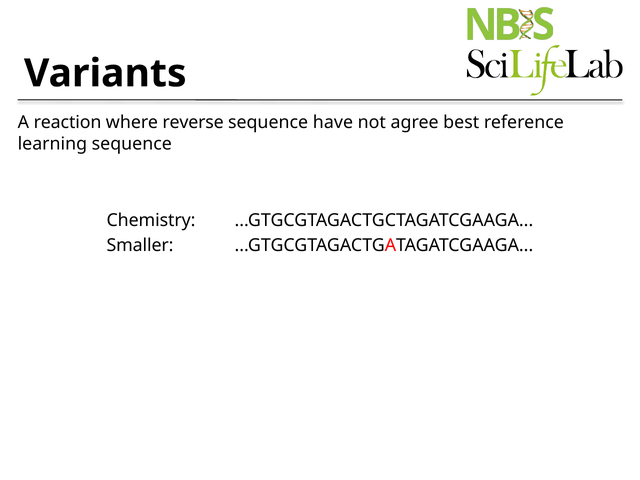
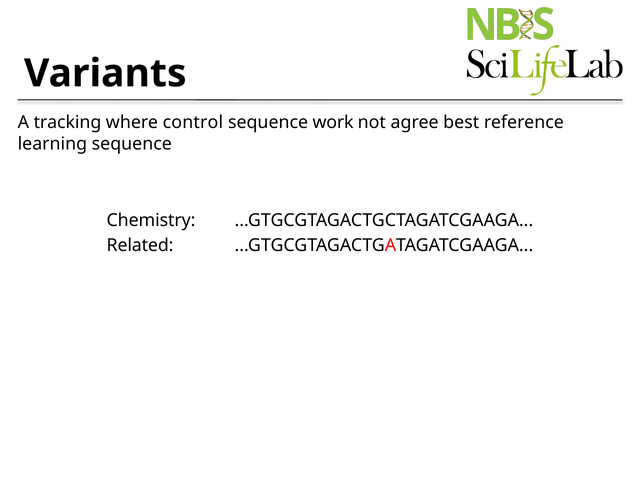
reaction: reaction -> tracking
reverse: reverse -> control
have: have -> work
Smaller: Smaller -> Related
